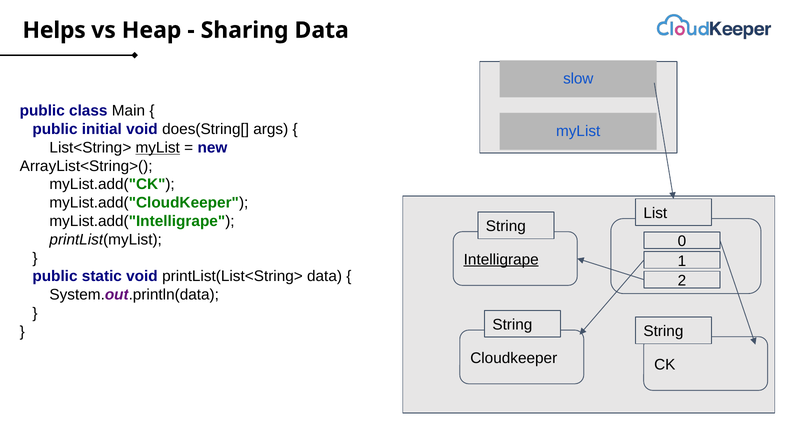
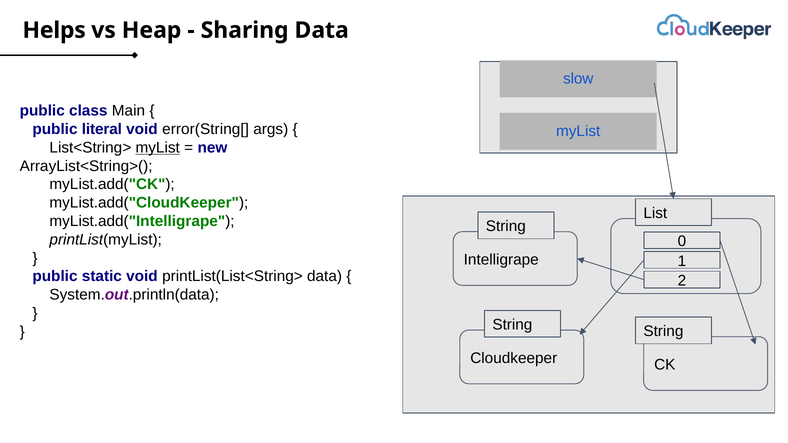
initial: initial -> literal
does(String[: does(String[ -> error(String[
Intelligrape underline: present -> none
